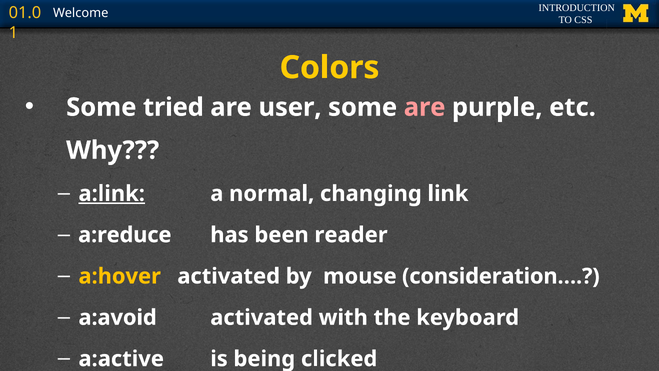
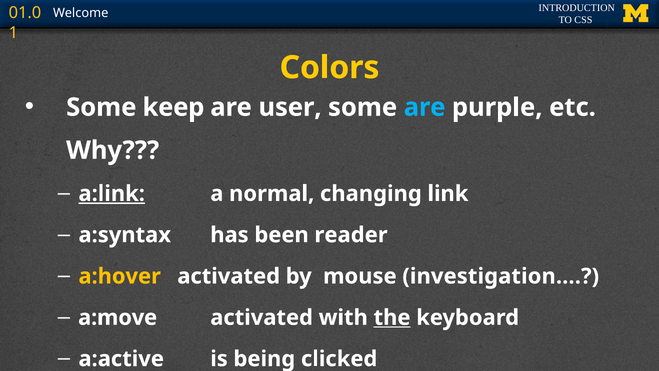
tried: tried -> keep
are at (425, 107) colour: pink -> light blue
a:reduce: a:reduce -> a:syntax
consideration…: consideration… -> investigation…
a:avoid: a:avoid -> a:move
the underline: none -> present
